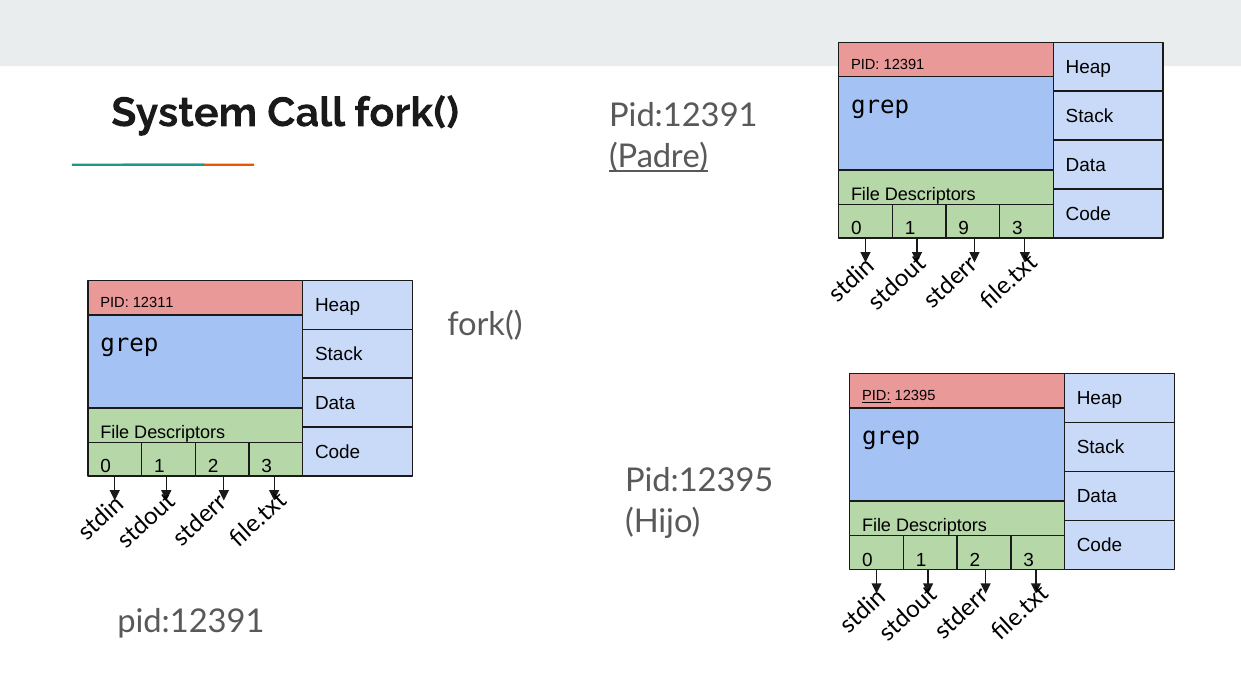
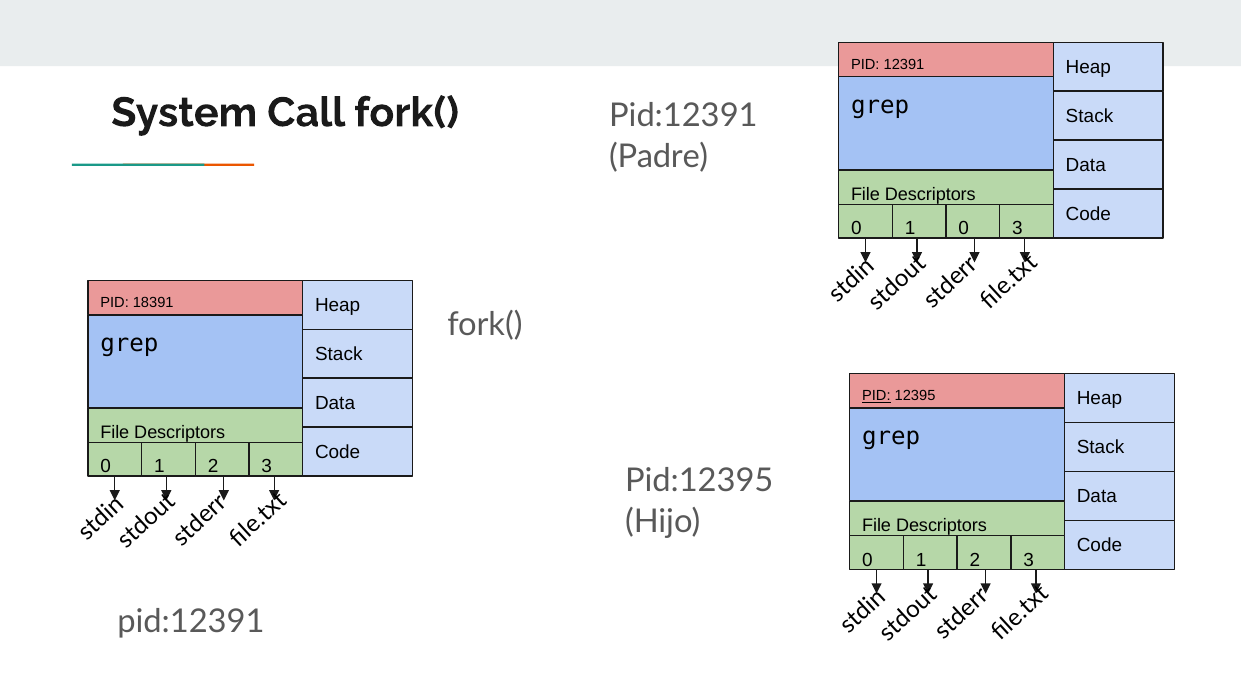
Padre underline: present -> none
1 9: 9 -> 0
12311: 12311 -> 18391
